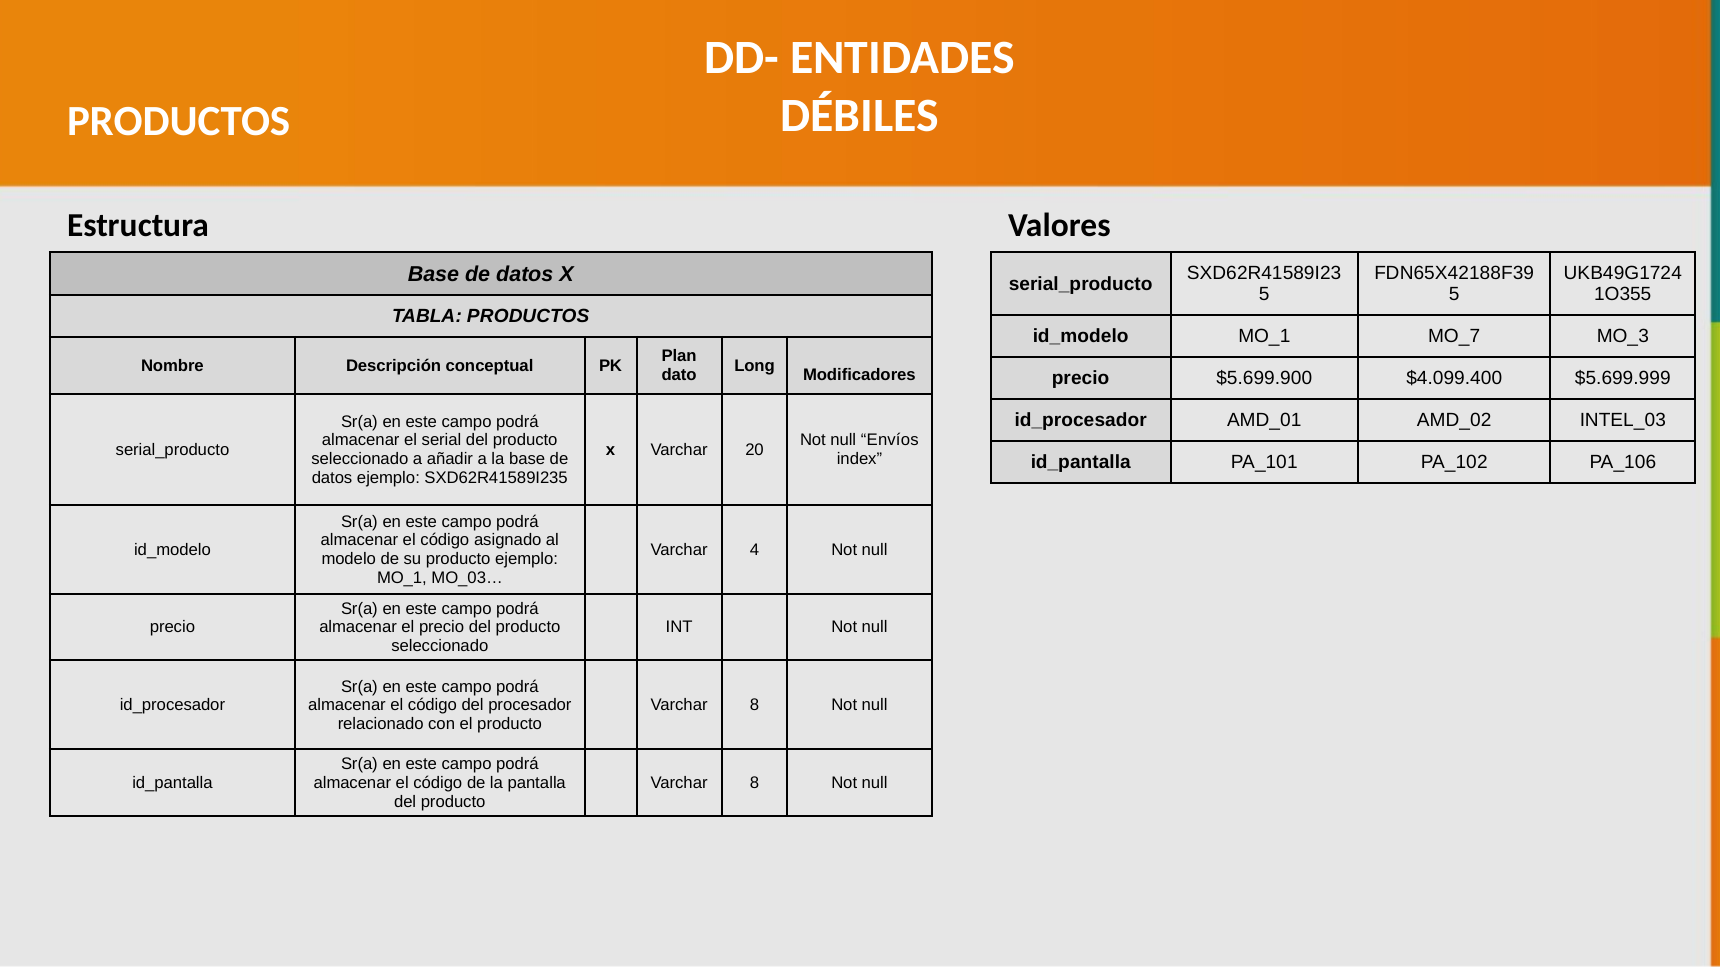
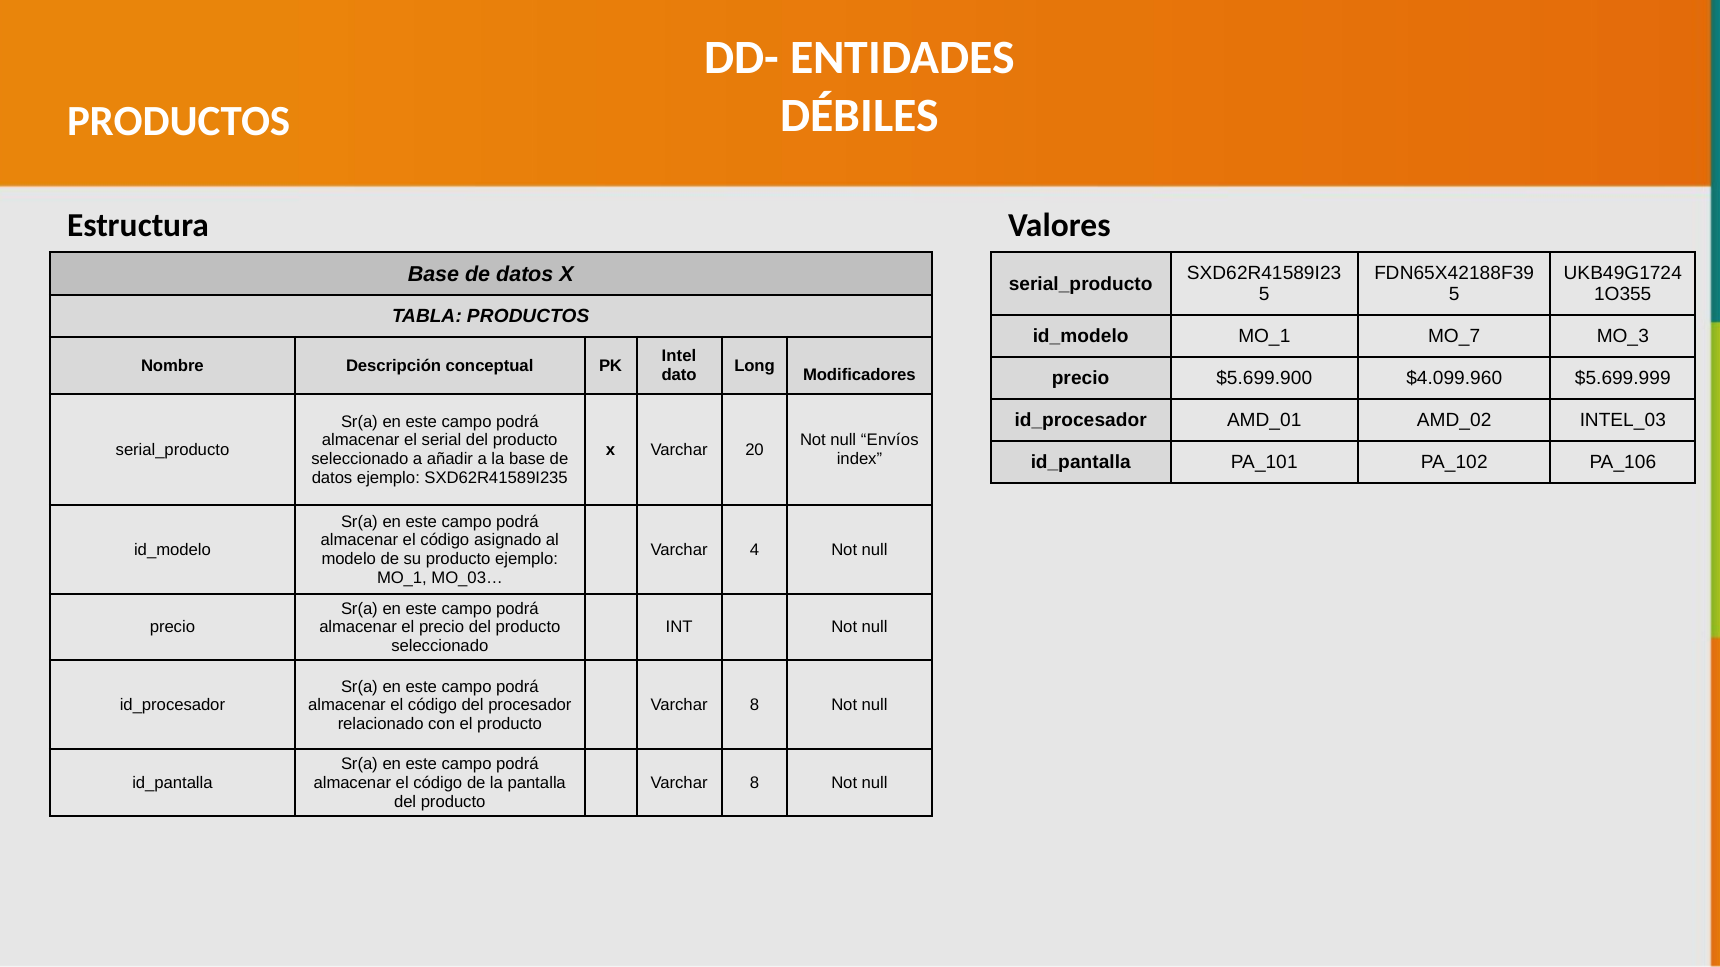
Plan: Plan -> Intel
$4.099.400: $4.099.400 -> $4.099.960
